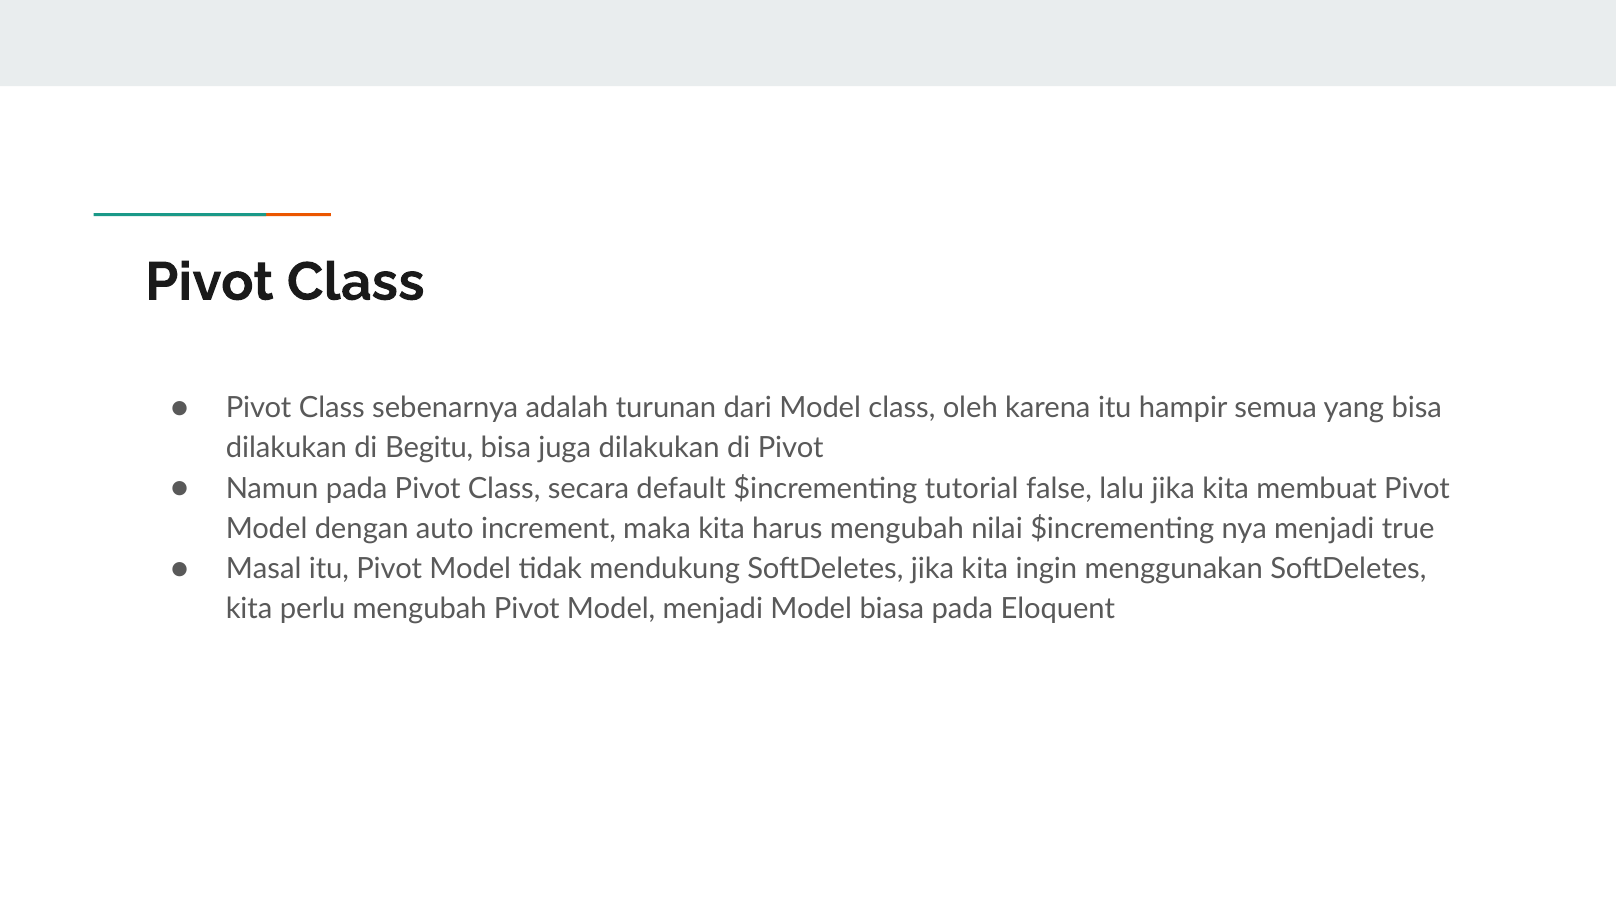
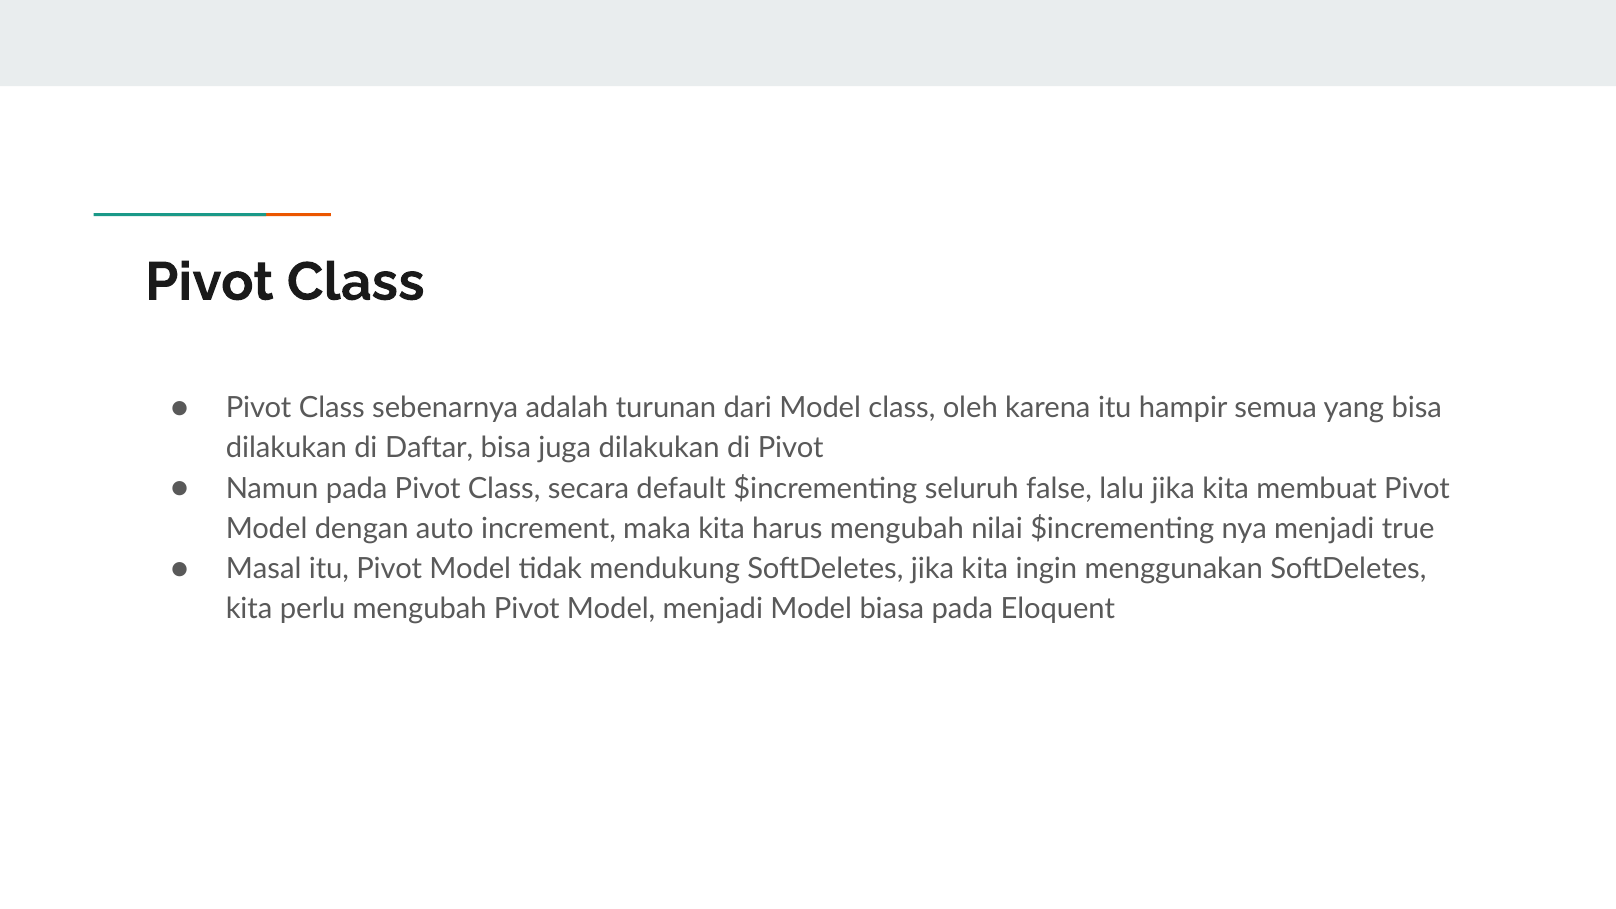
Begitu: Begitu -> Daftar
tutorial: tutorial -> seluruh
